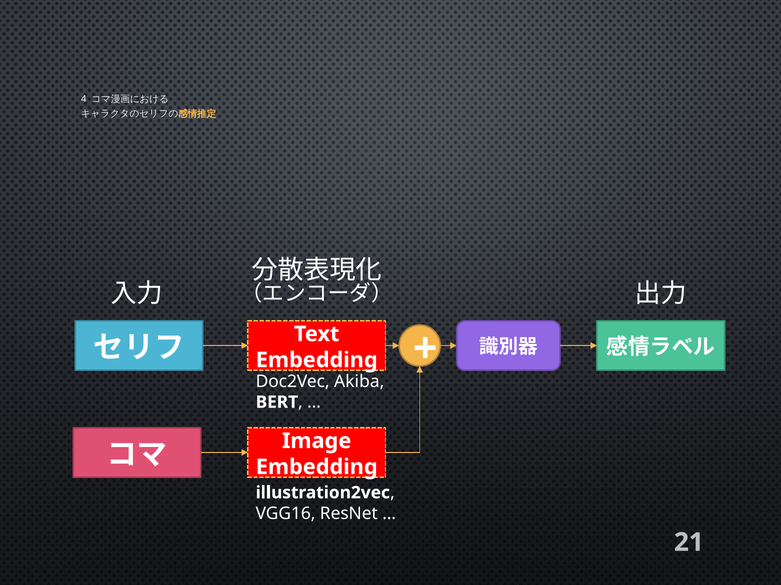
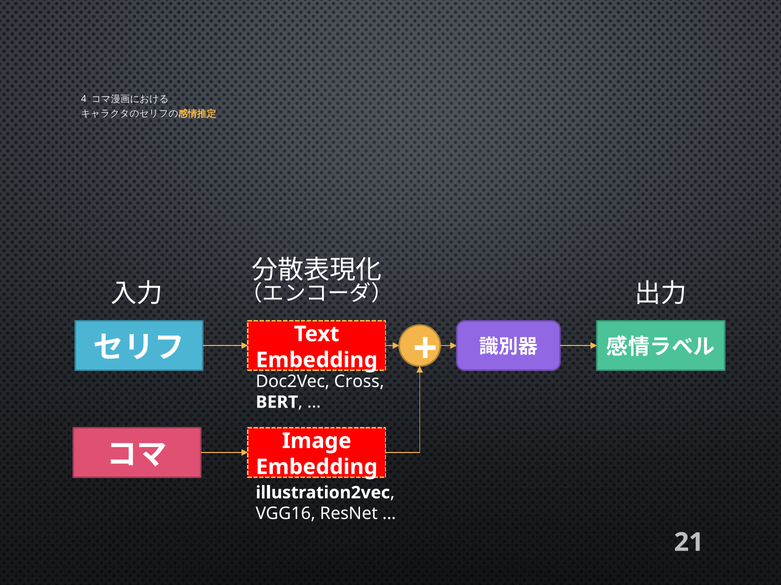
Akiba: Akiba -> Cross
